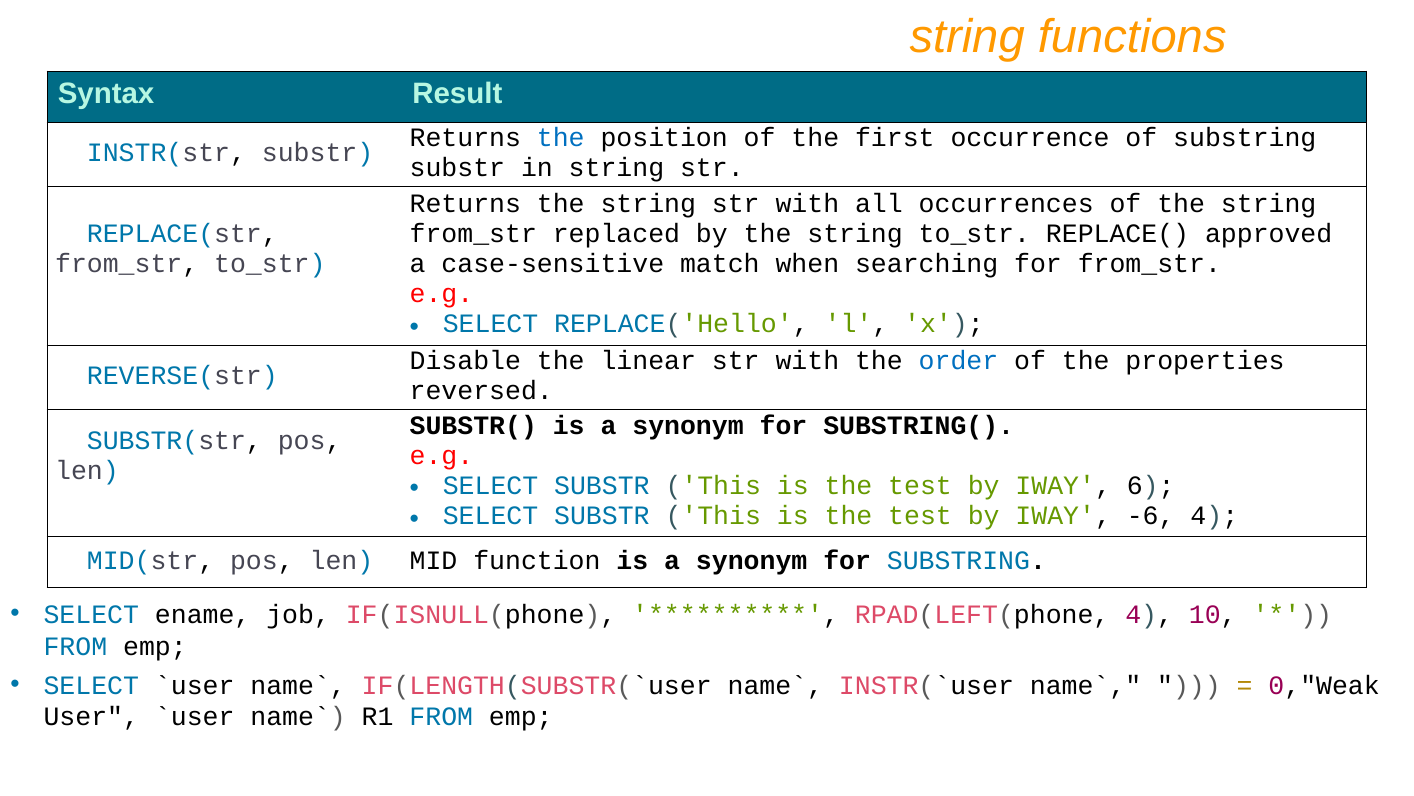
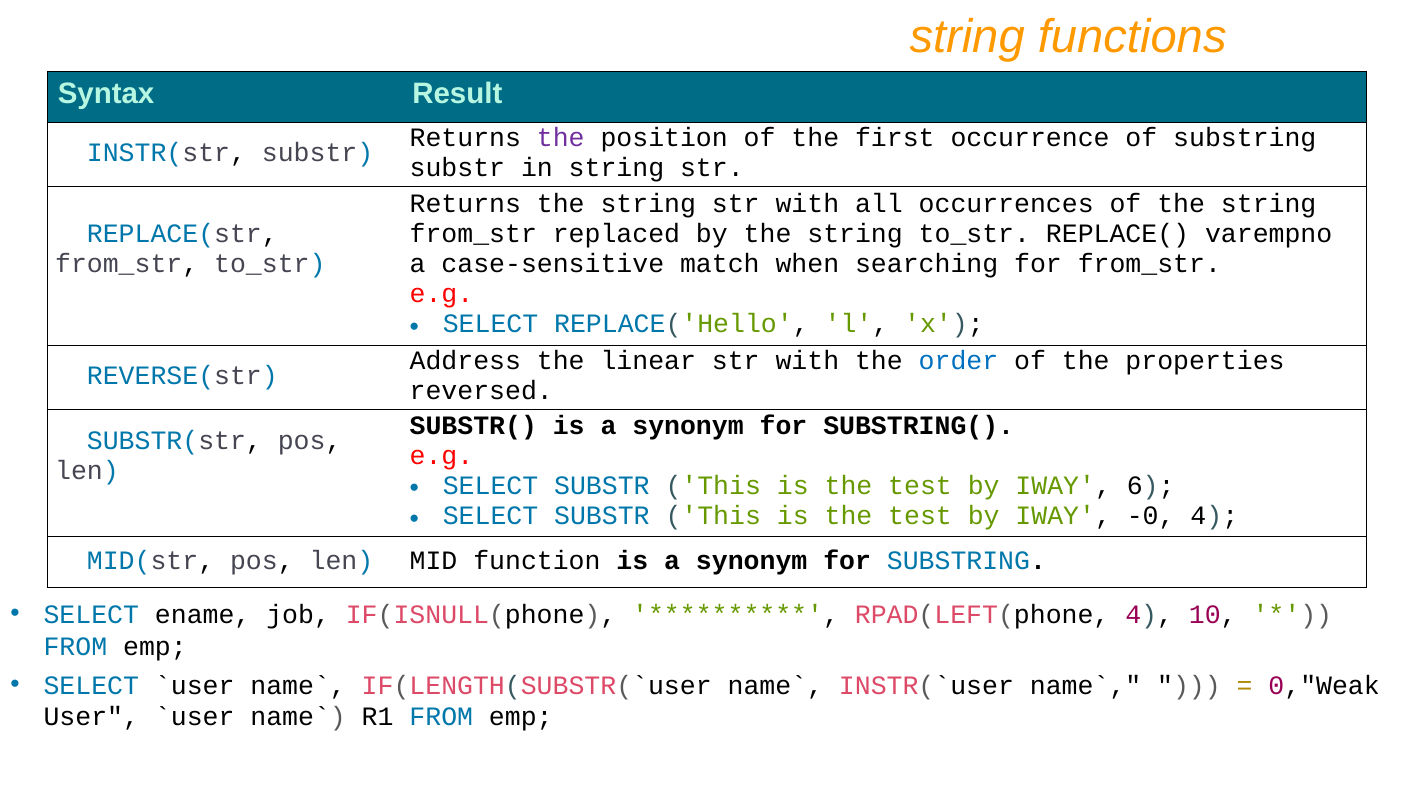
the at (561, 137) colour: blue -> purple
approved: approved -> varempno
Disable: Disable -> Address
-6: -6 -> -0
